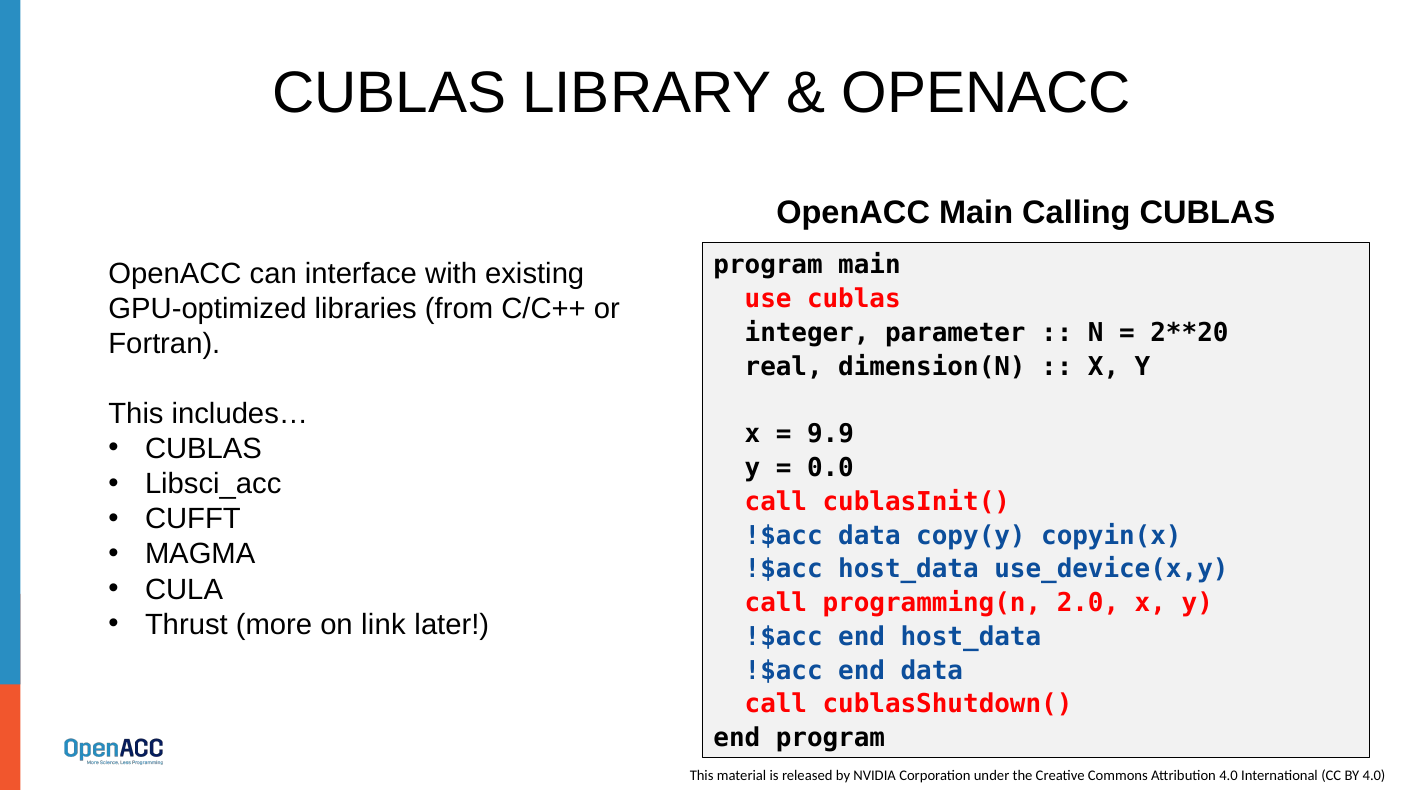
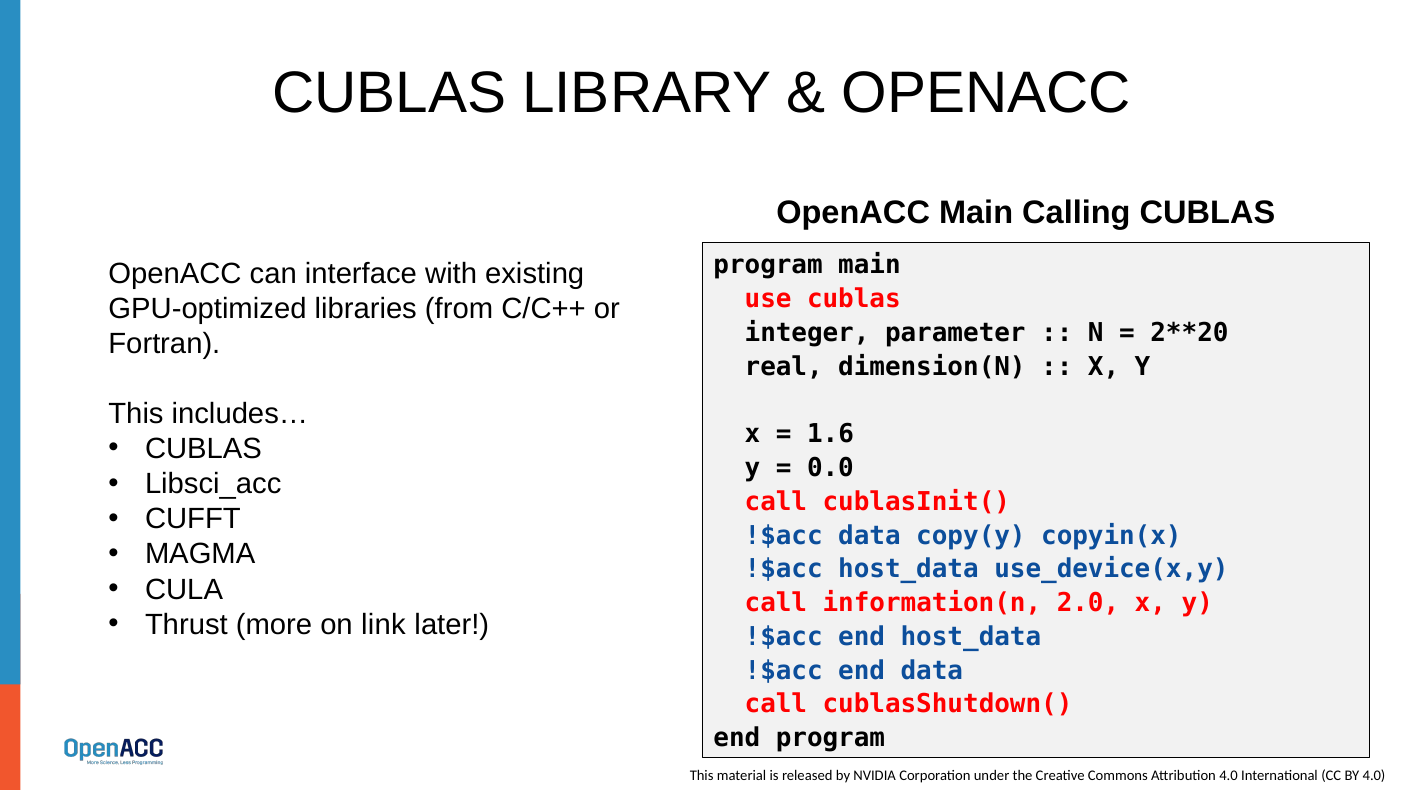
9.9: 9.9 -> 1.6
programming(n: programming(n -> information(n
